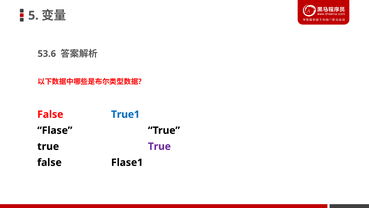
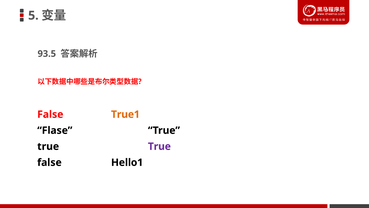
53.6: 53.6 -> 93.5
True1 colour: blue -> orange
Flase1: Flase1 -> Hello1
